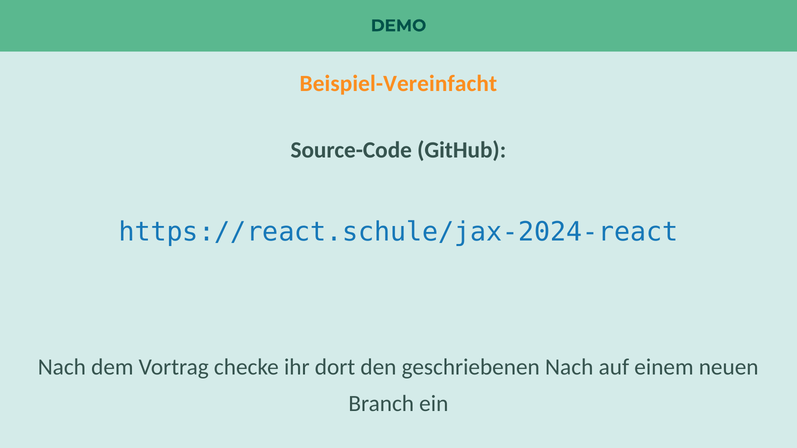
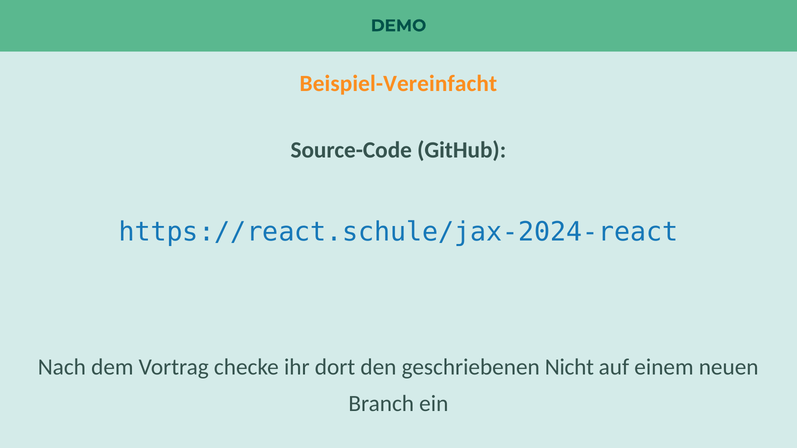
geschriebenen Nach: Nach -> Nicht
